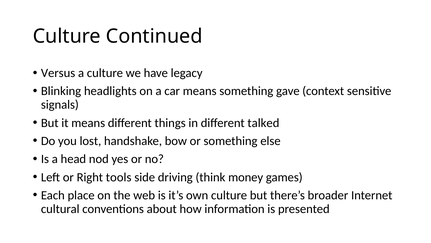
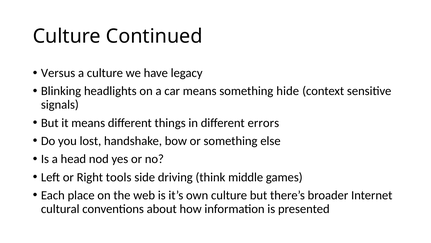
gave: gave -> hide
talked: talked -> errors
money: money -> middle
